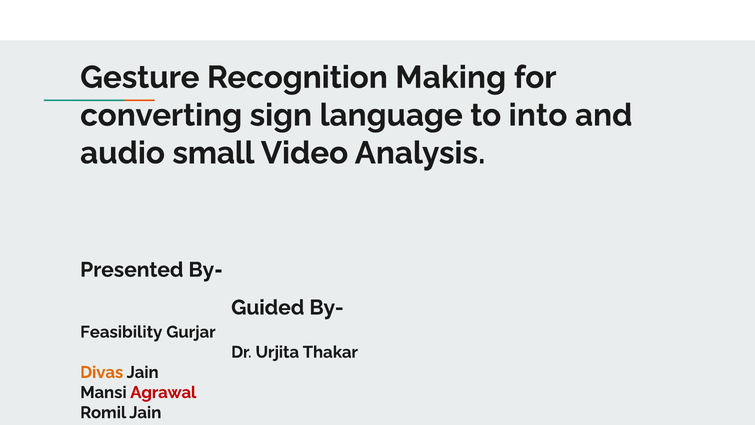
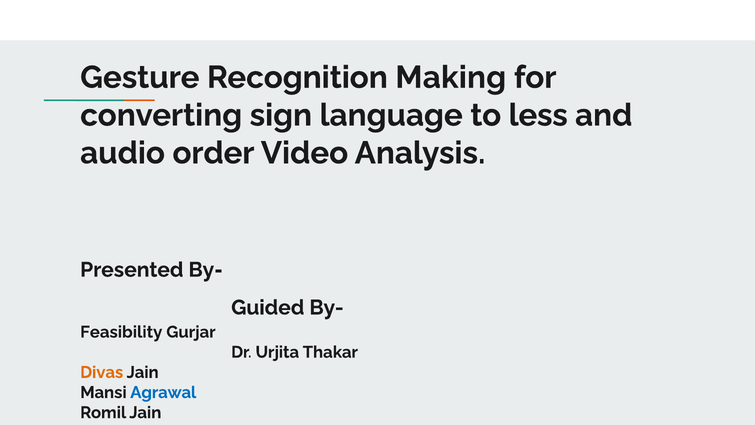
into: into -> less
small: small -> order
Agrawal colour: red -> blue
